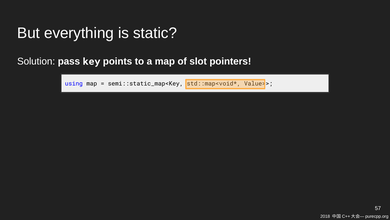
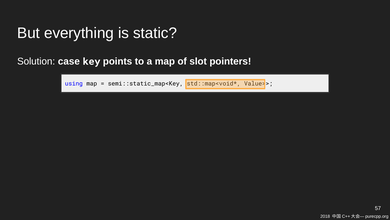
pass: pass -> case
